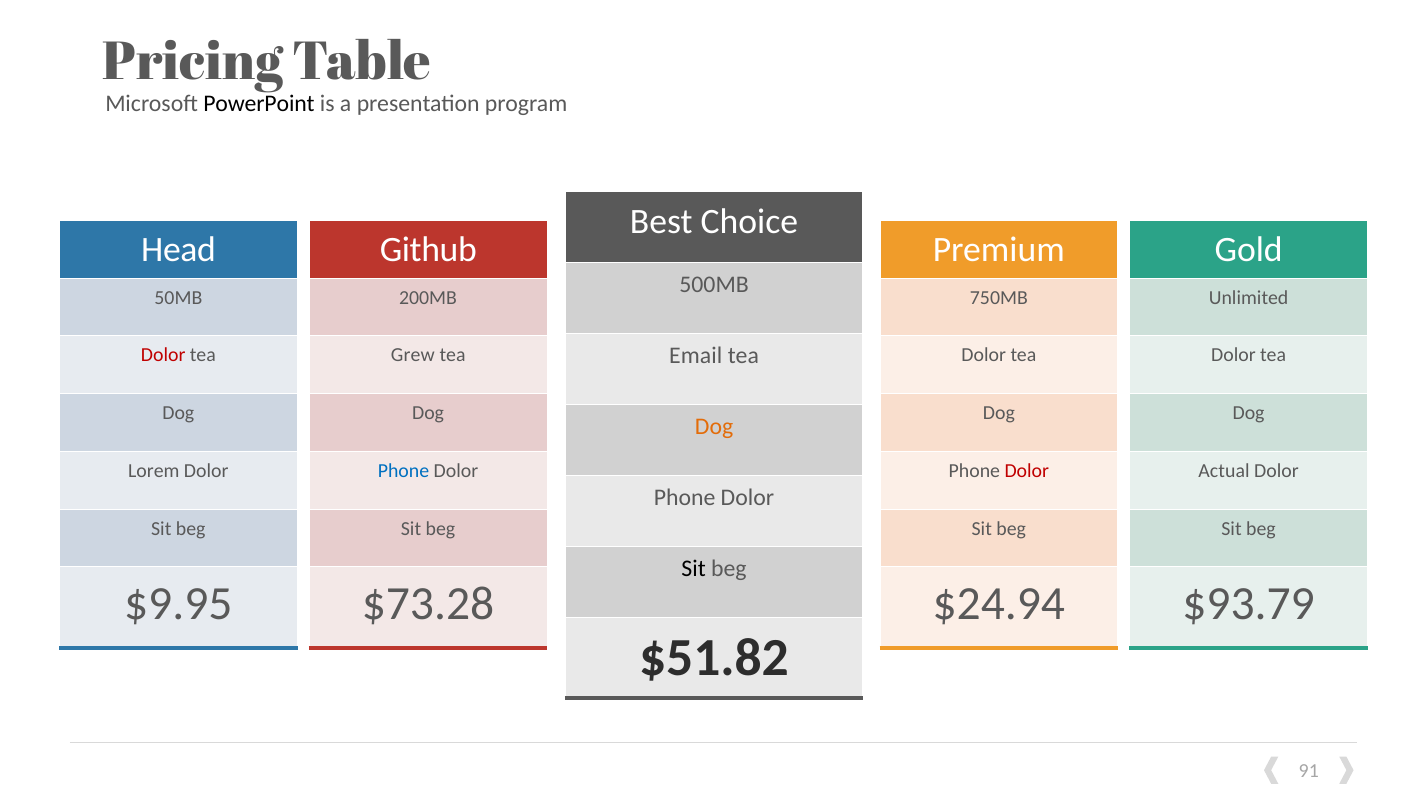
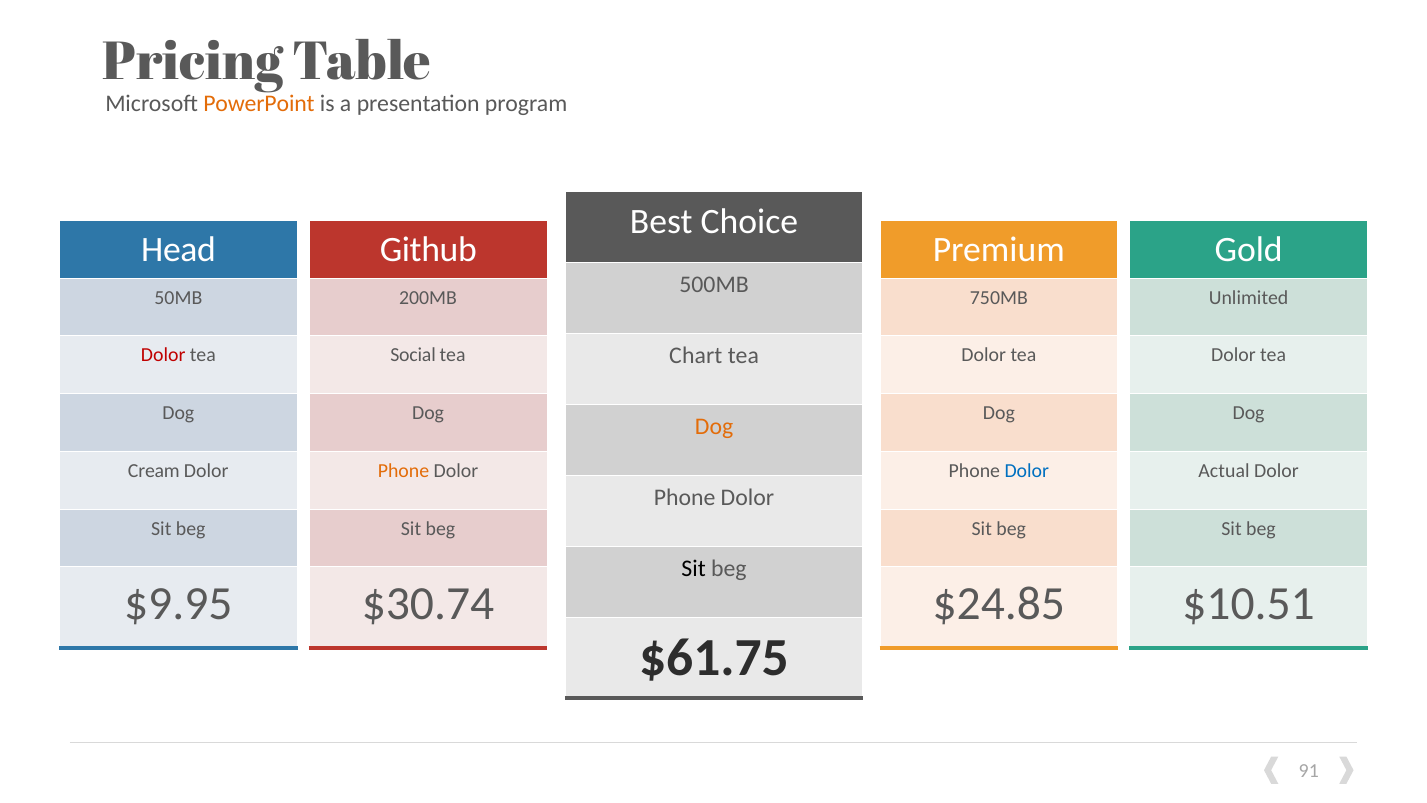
PowerPoint colour: black -> orange
Email: Email -> Chart
Grew: Grew -> Social
Lorem: Lorem -> Cream
Phone at (404, 471) colour: blue -> orange
Dolor at (1027, 471) colour: red -> blue
$73.28: $73.28 -> $30.74
$24.94: $24.94 -> $24.85
$93.79: $93.79 -> $10.51
$51.82: $51.82 -> $61.75
